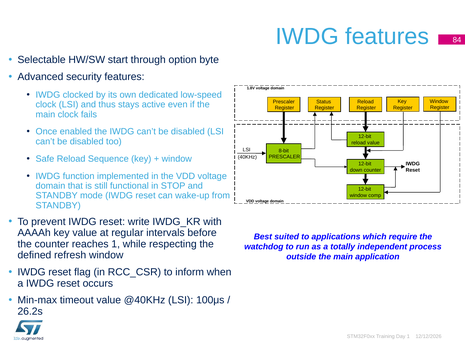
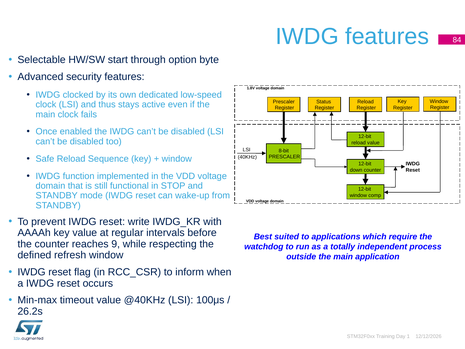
reaches 1: 1 -> 9
